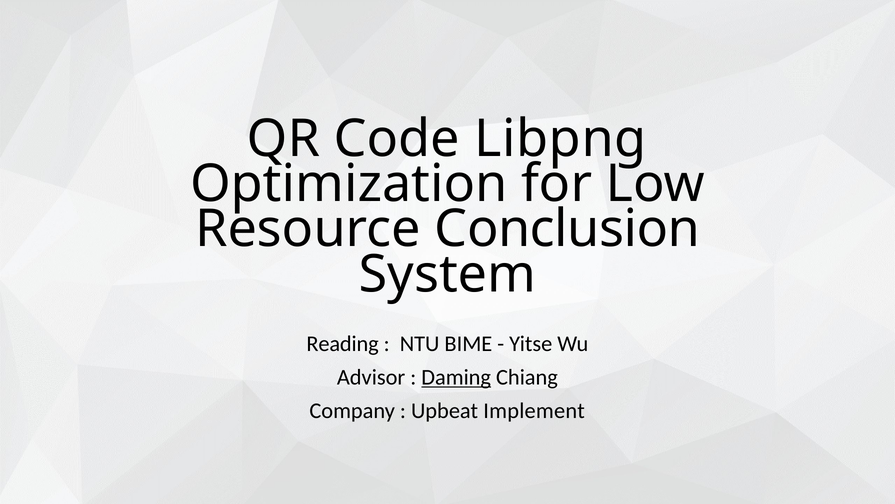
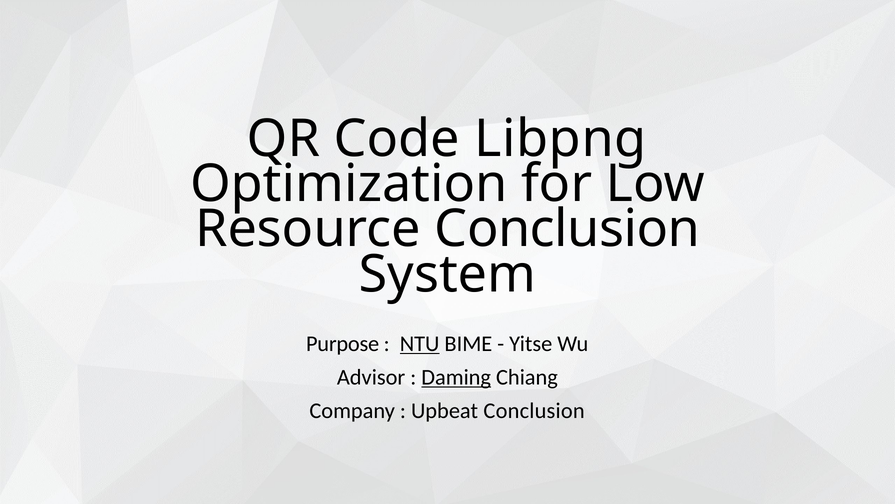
Reading: Reading -> Purpose
NTU underline: none -> present
Upbeat Implement: Implement -> Conclusion
